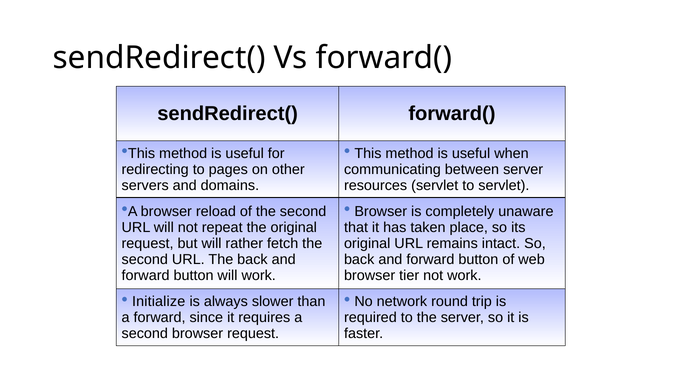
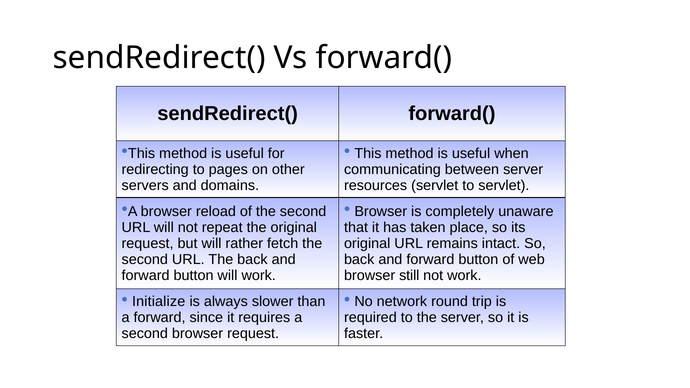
tier: tier -> still
